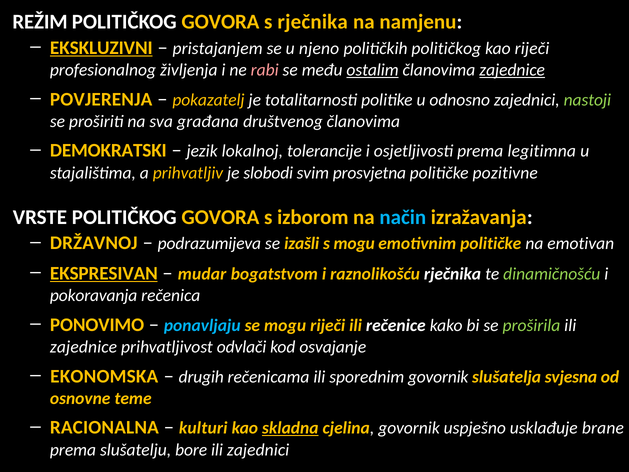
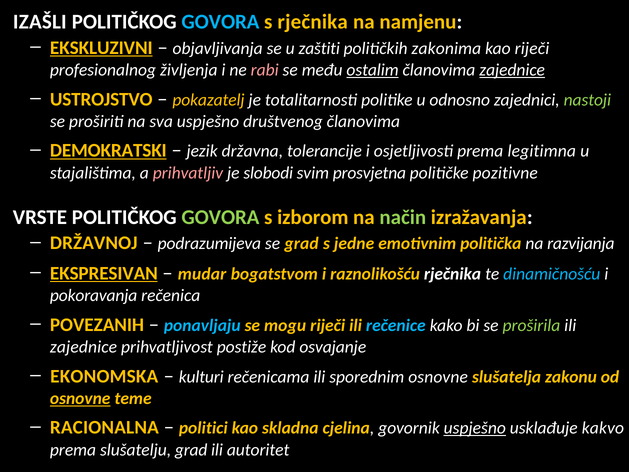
REŽIM: REŽIM -> IZAŠLI
GOVORA at (220, 22) colour: yellow -> light blue
pristajanjem: pristajanjem -> objavljivanja
njeno: njeno -> zaštiti
političkih političkog: političkog -> zakonima
POVJERENJA: POVJERENJA -> USTROJSTVO
sva građana: građana -> uspješno
DEMOKRATSKI underline: none -> present
lokalnoj: lokalnoj -> državna
prihvatljiv colour: yellow -> pink
GOVORA at (220, 217) colour: yellow -> light green
način colour: light blue -> light green
se izašli: izašli -> grad
s mogu: mogu -> jedne
emotivnim političke: političke -> politička
emotivan: emotivan -> razvijanja
dinamičnošću colour: light green -> light blue
PONOVIMO: PONOVIMO -> POVEZANIH
rečenice colour: white -> light blue
odvlači: odvlači -> postiže
drugih: drugih -> kulturi
sporednim govornik: govornik -> osnovne
svjesna: svjesna -> zakonu
osnovne at (80, 398) underline: none -> present
kulturi: kulturi -> politici
skladna underline: present -> none
uspješno at (475, 428) underline: none -> present
brane: brane -> kakvo
slušatelju bore: bore -> grad
ili zajednici: zajednici -> autoritet
